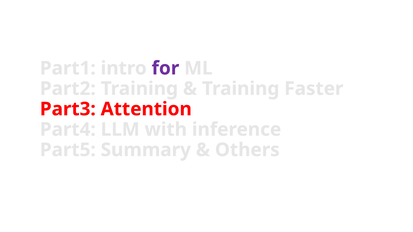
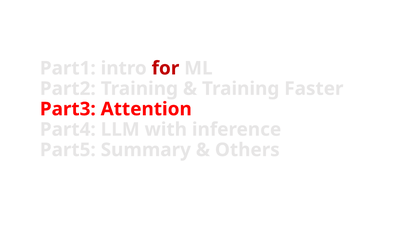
for colour: purple -> red
